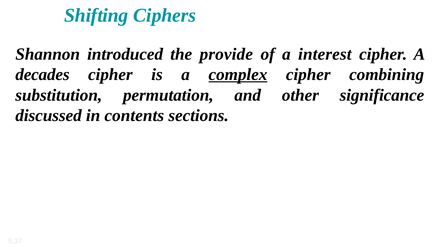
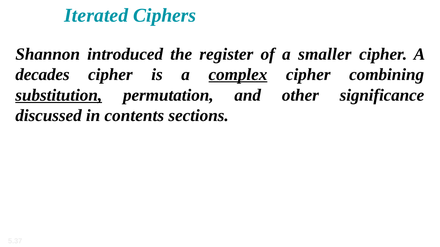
Shifting: Shifting -> Iterated
provide: provide -> register
interest: interest -> smaller
substitution underline: none -> present
